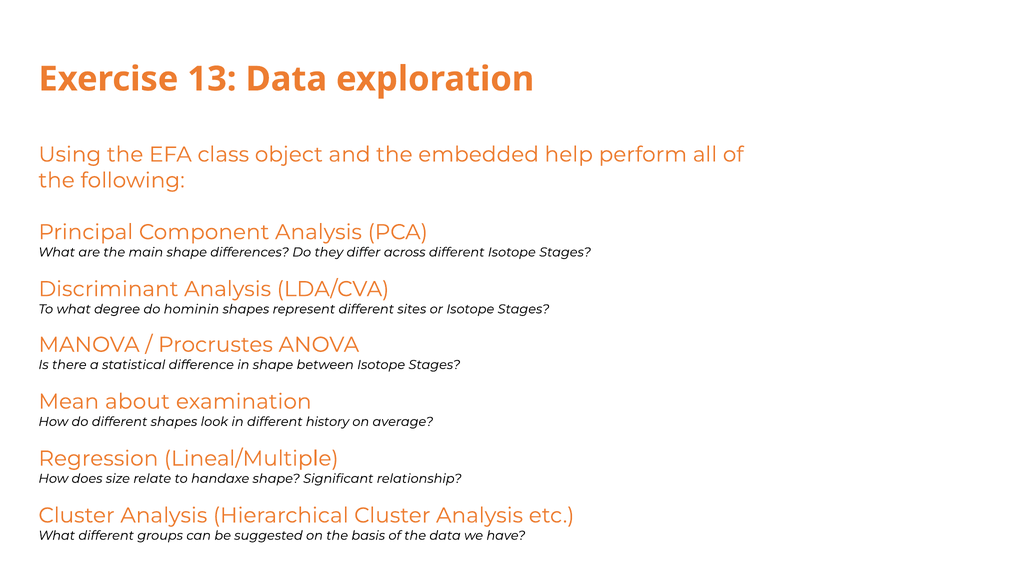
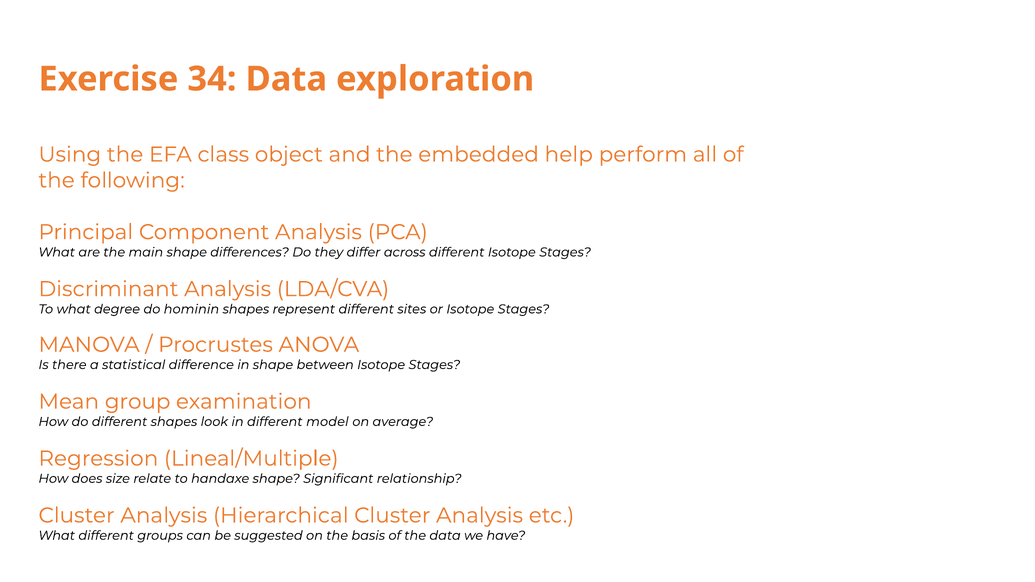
13: 13 -> 34
about: about -> group
history: history -> model
